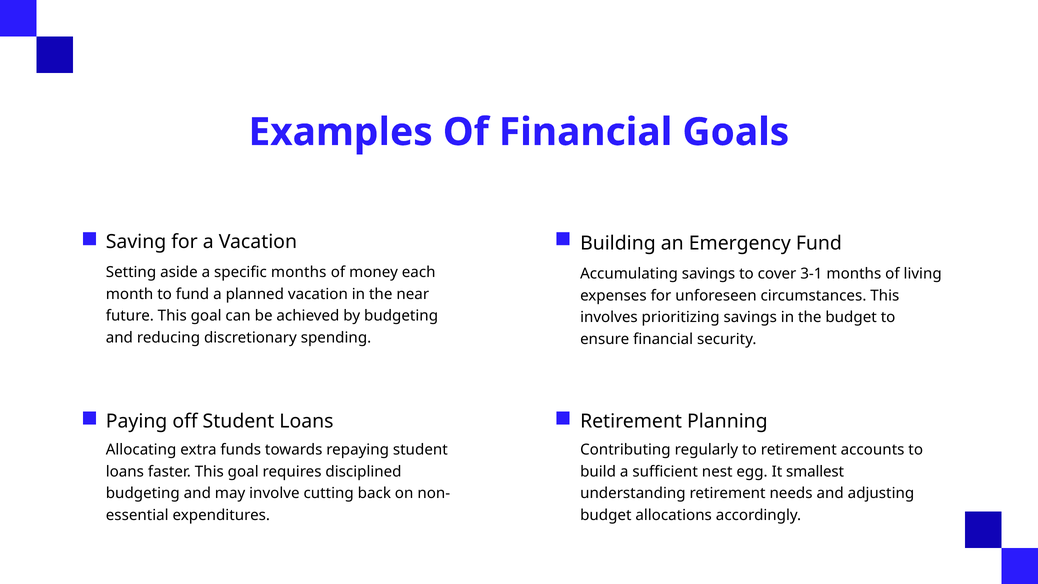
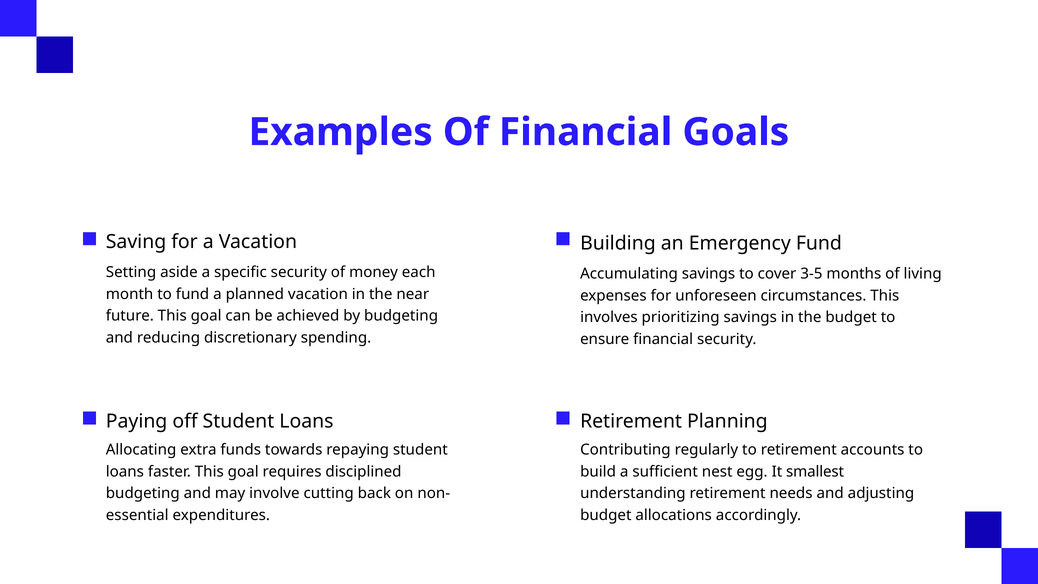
specific months: months -> security
3-1: 3-1 -> 3-5
